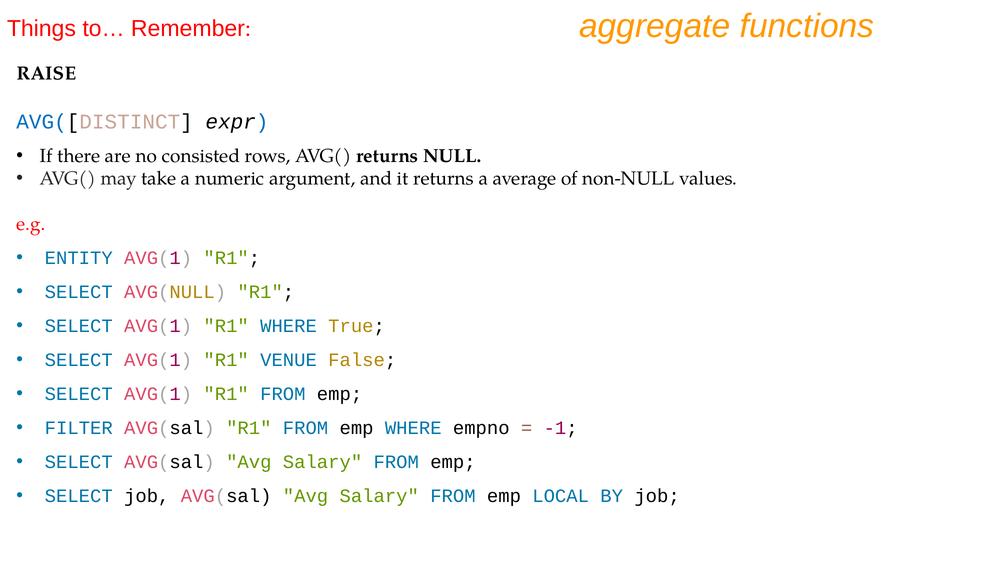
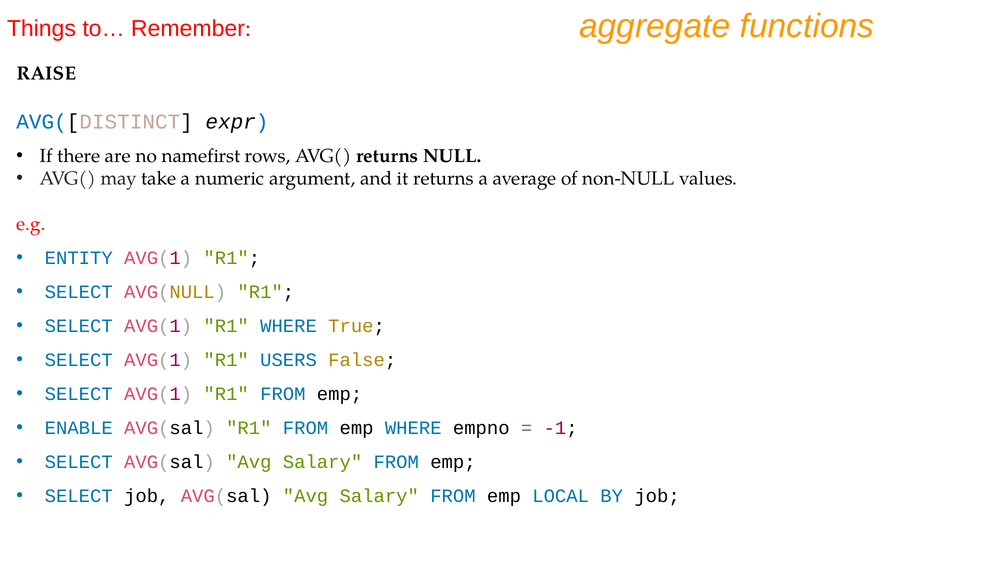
consisted: consisted -> namefirst
VENUE: VENUE -> USERS
FILTER: FILTER -> ENABLE
